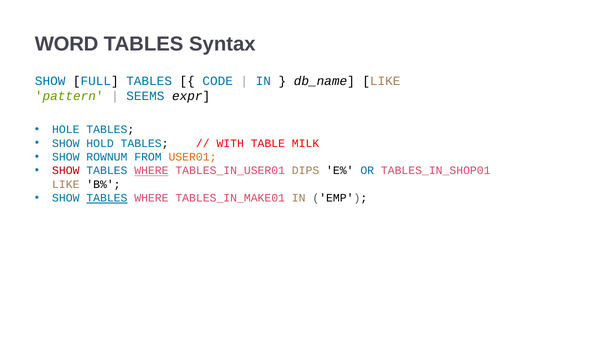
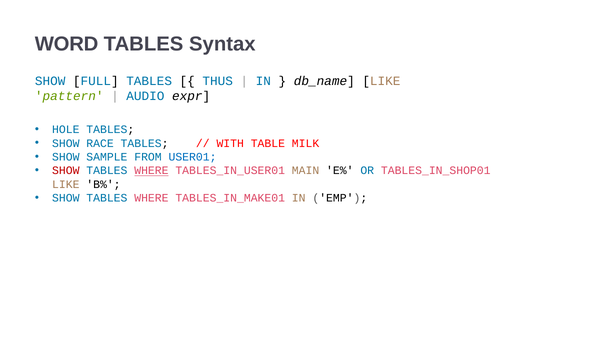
CODE: CODE -> THUS
SEEMS: SEEMS -> AUDIO
HOLD: HOLD -> RACE
ROWNUM: ROWNUM -> SAMPLE
USER01 colour: orange -> blue
DIPS: DIPS -> MAIN
TABLES at (107, 198) underline: present -> none
